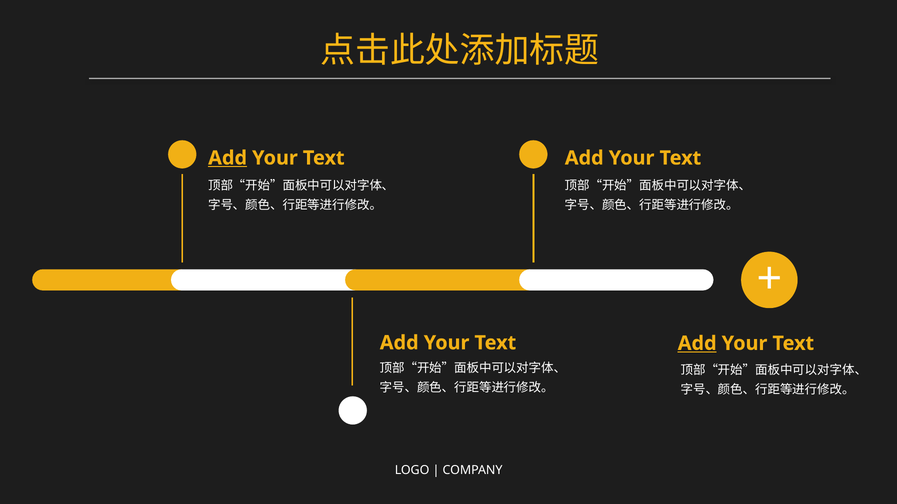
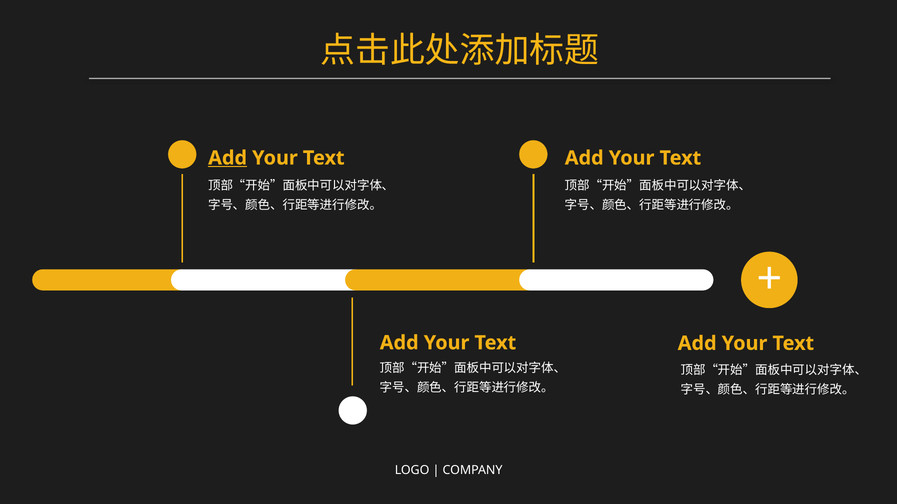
Add at (697, 344) underline: present -> none
